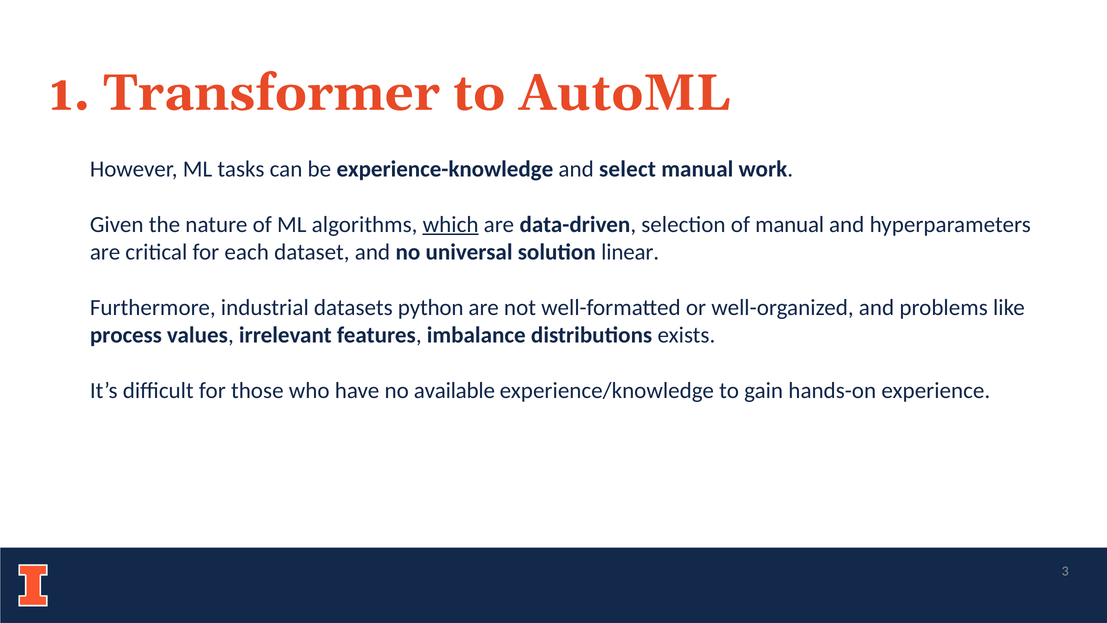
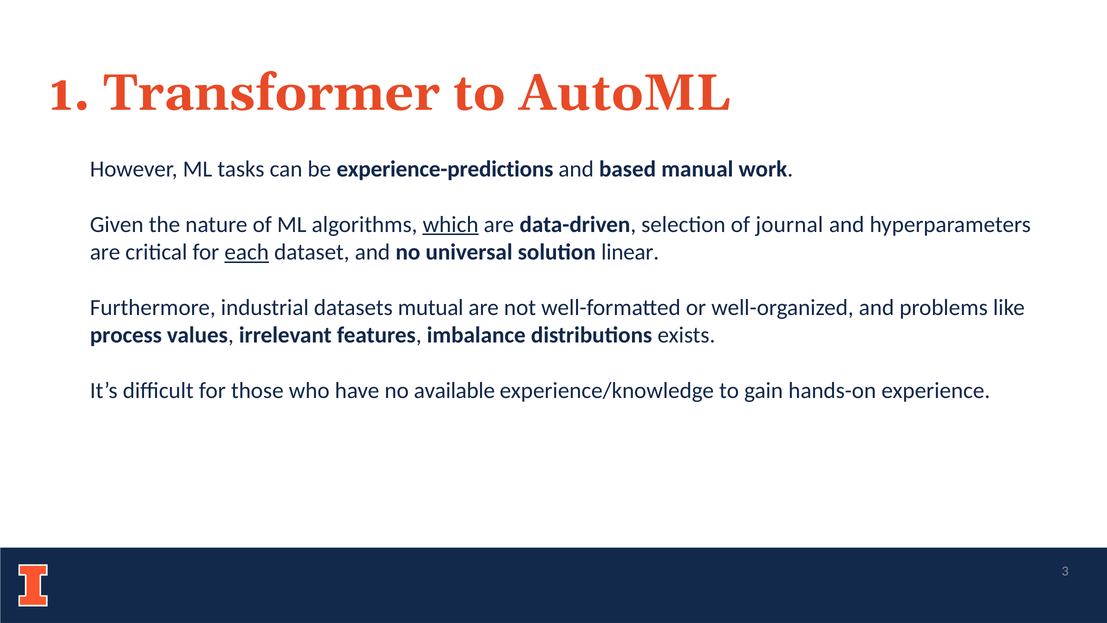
experience-knowledge: experience-knowledge -> experience-predictions
select: select -> based
of manual: manual -> journal
each underline: none -> present
python: python -> mutual
